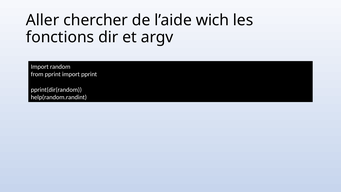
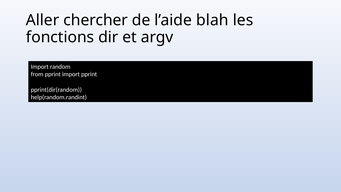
wich: wich -> blah
